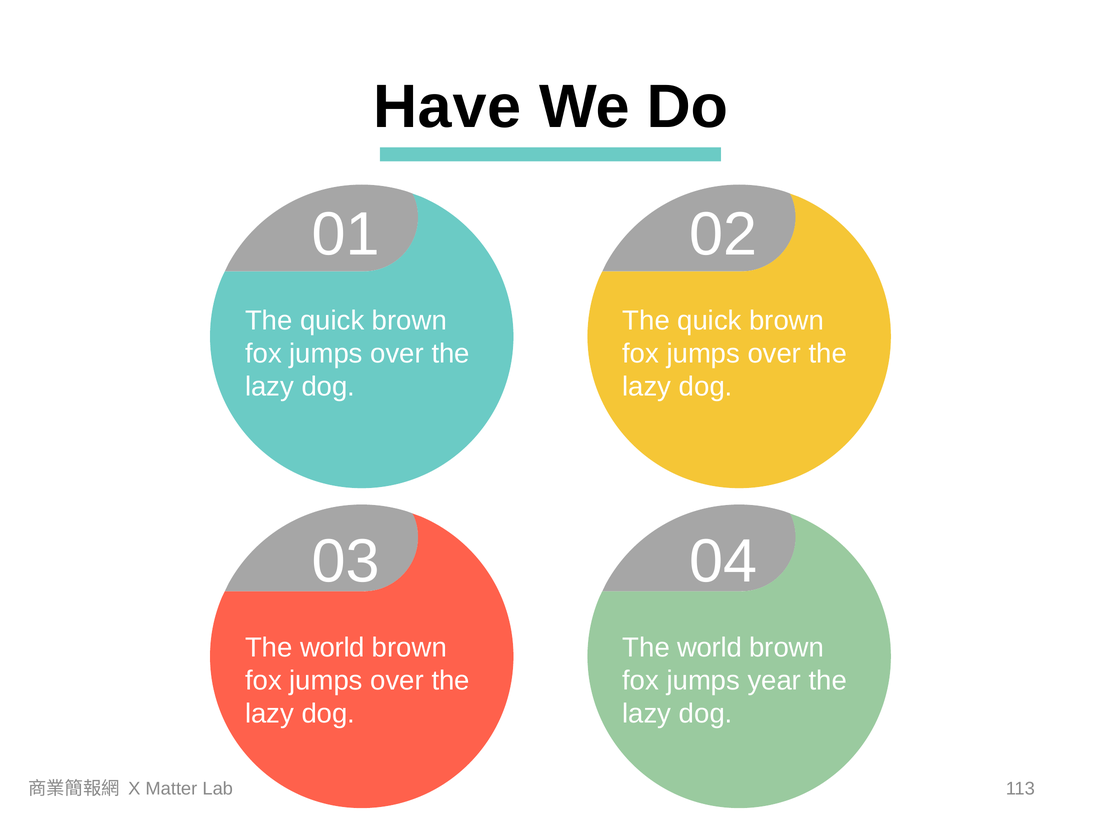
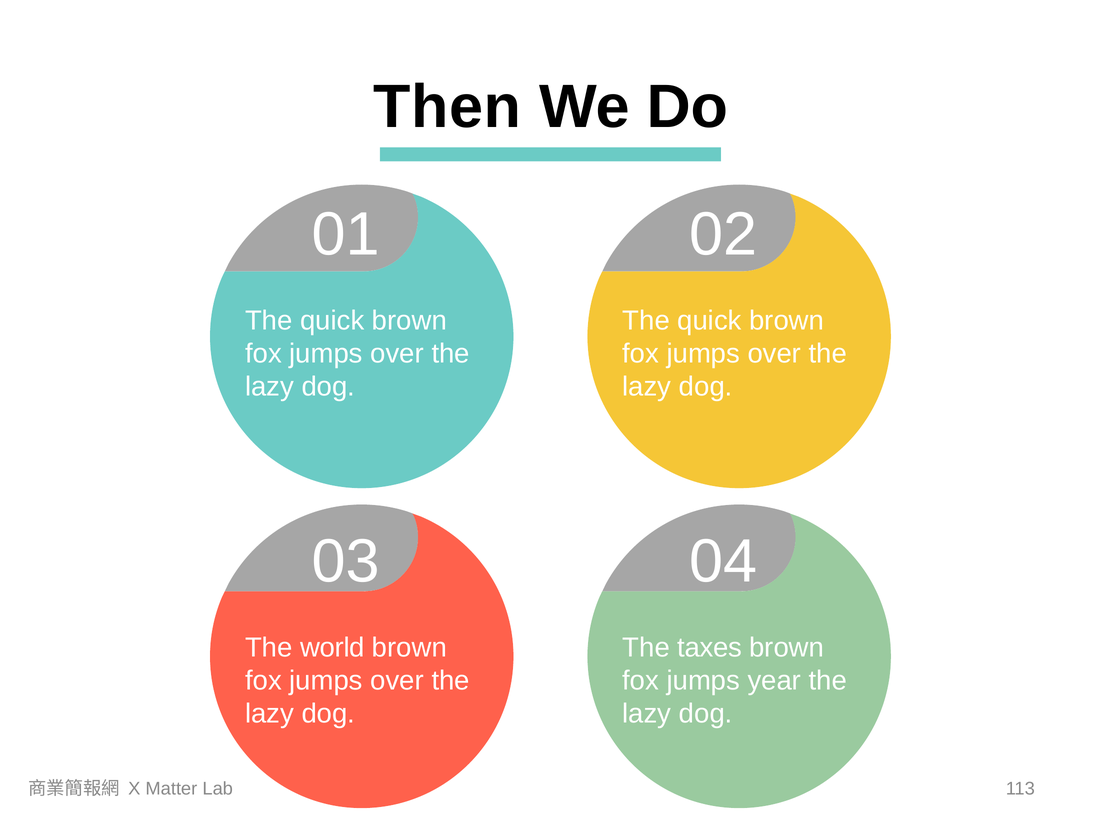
Have: Have -> Then
world at (710, 647): world -> taxes
